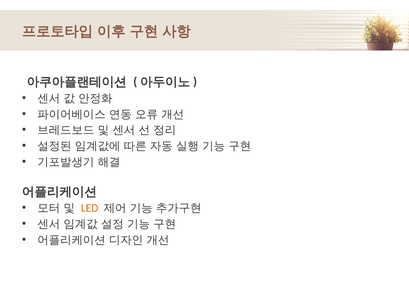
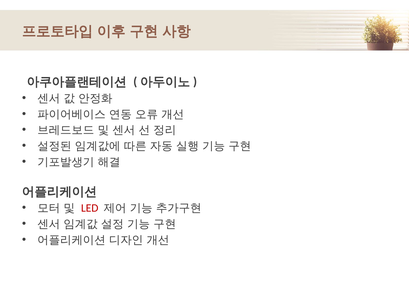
LED colour: orange -> red
